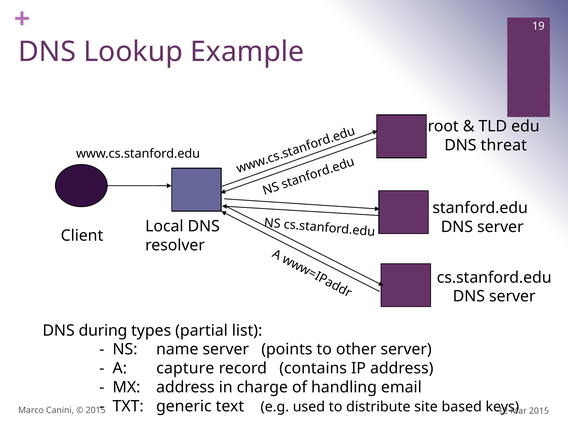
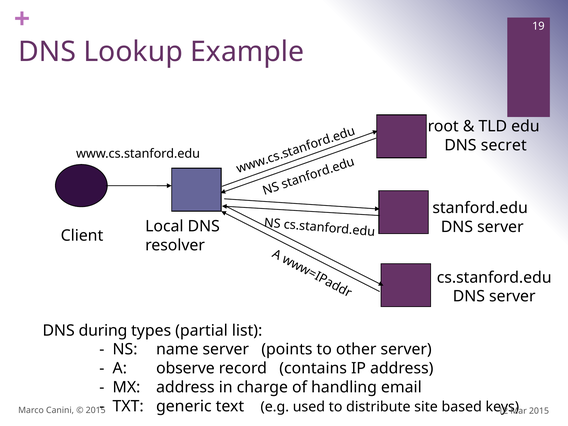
threat: threat -> secret
capture: capture -> observe
